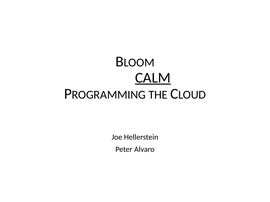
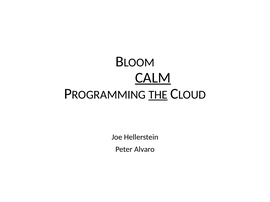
THE underline: none -> present
